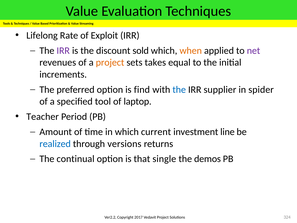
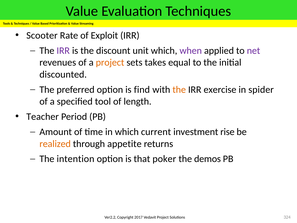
Lifelong: Lifelong -> Scooter
sold: sold -> unit
when colour: orange -> purple
increments: increments -> discounted
the at (179, 89) colour: blue -> orange
supplier: supplier -> exercise
laptop: laptop -> length
line: line -> rise
realized colour: blue -> orange
versions: versions -> appetite
continual: continual -> intention
single: single -> poker
